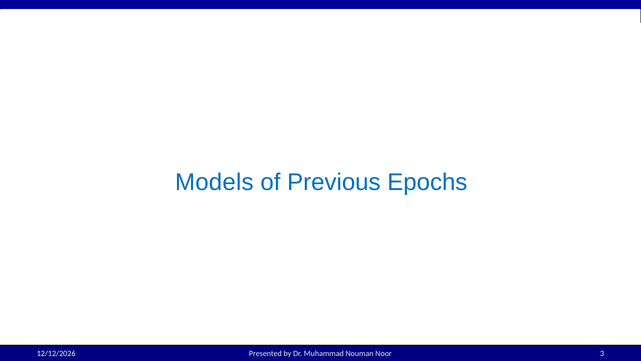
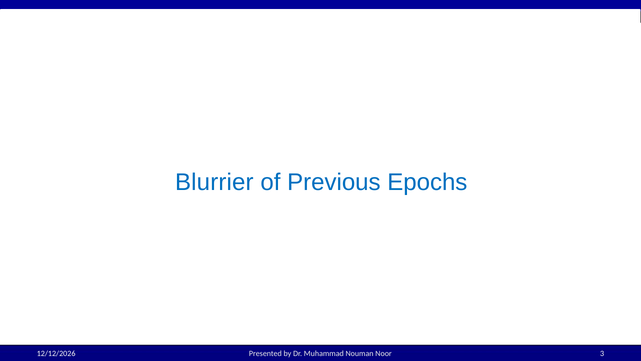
Models: Models -> Blurrier
